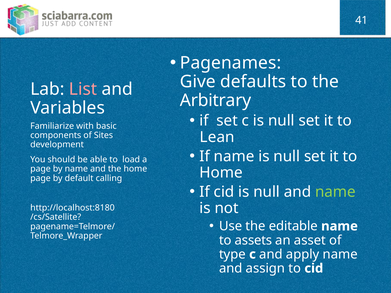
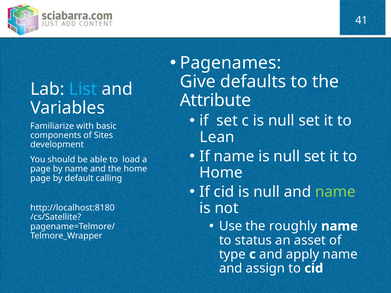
List colour: pink -> light blue
Arbitrary: Arbitrary -> Attribute
editable: editable -> roughly
assets: assets -> status
